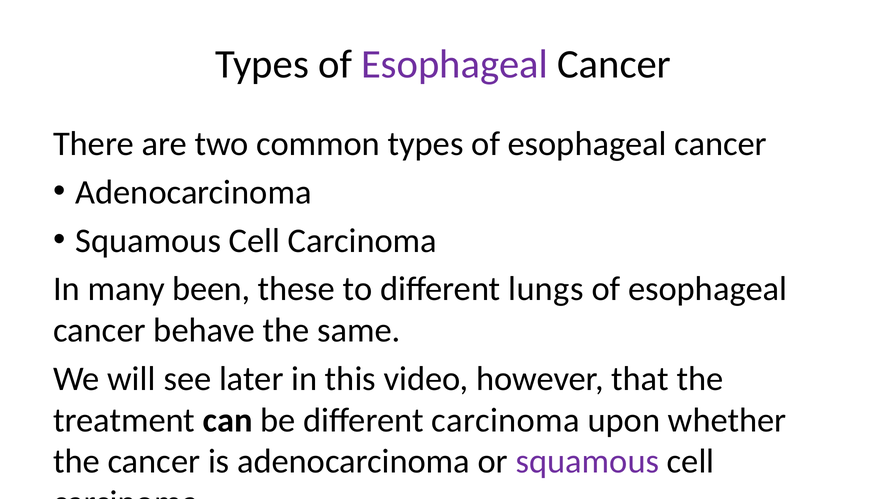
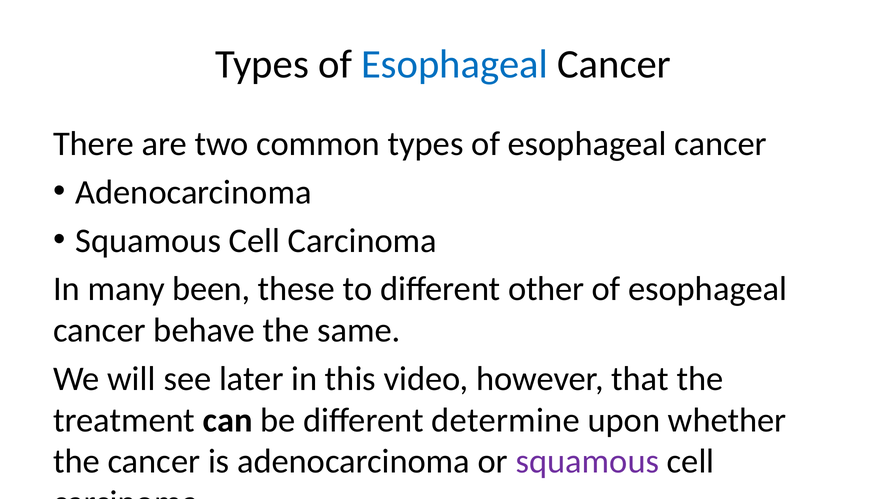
Esophageal at (455, 64) colour: purple -> blue
lungs: lungs -> other
different carcinoma: carcinoma -> determine
